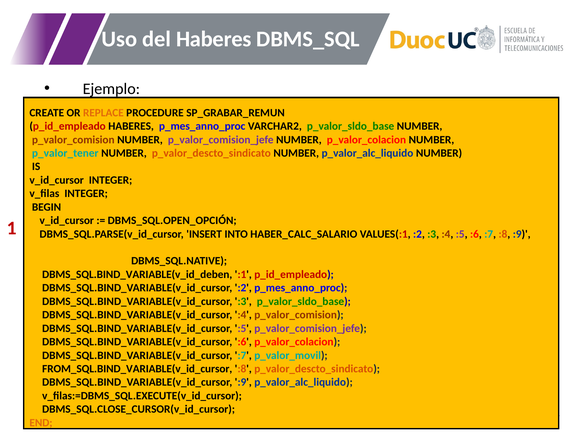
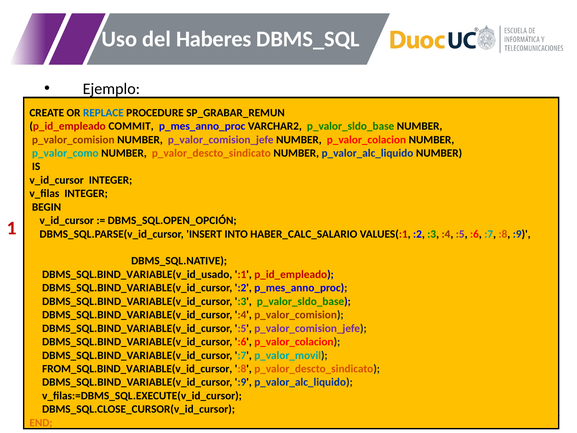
REPLACE colour: orange -> blue
p_id_empleado HABERES: HABERES -> COMMIT
p_valor_tener: p_valor_tener -> p_valor_como
DBMS_SQL.BIND_VARIABLE(v_id_deben: DBMS_SQL.BIND_VARIABLE(v_id_deben -> DBMS_SQL.BIND_VARIABLE(v_id_usado
